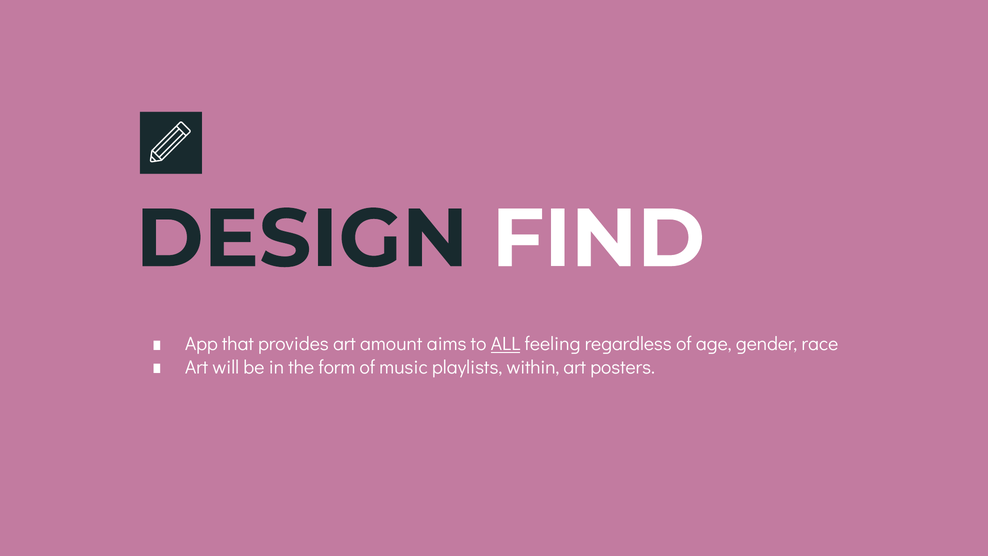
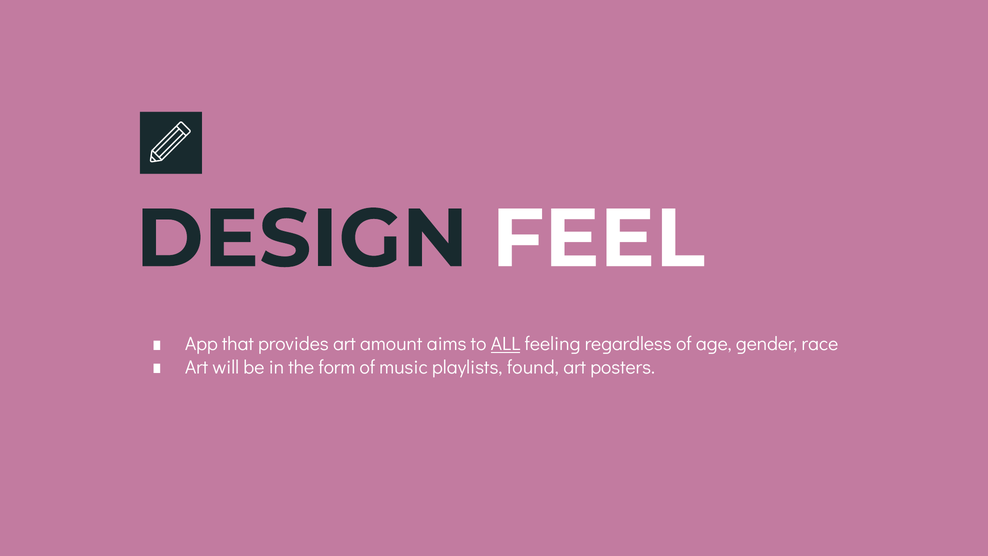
FIND: FIND -> FEEL
within: within -> found
